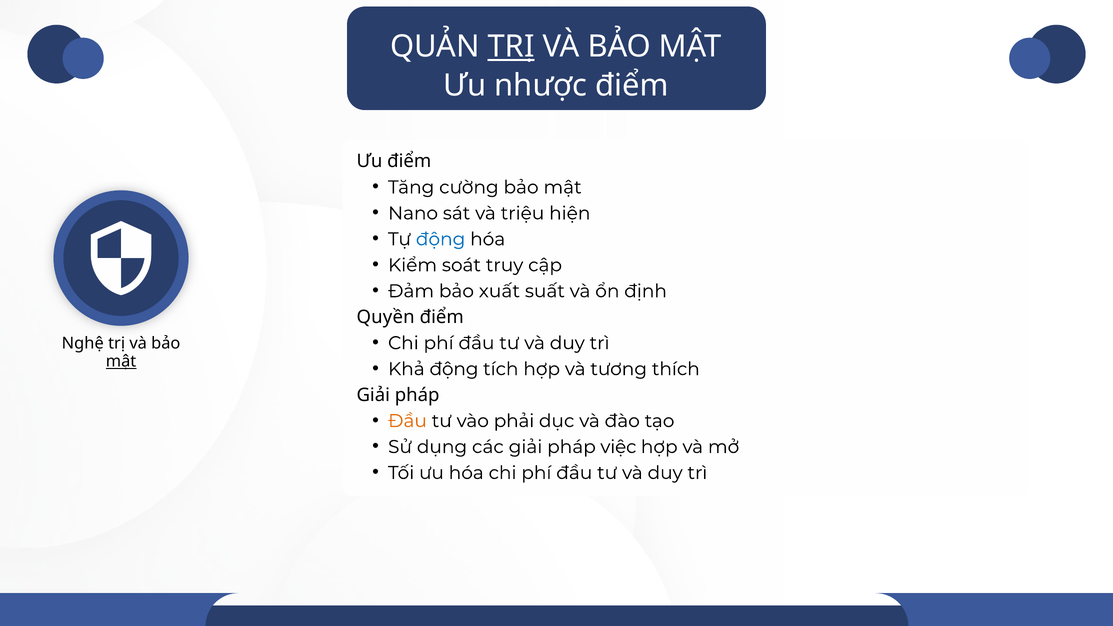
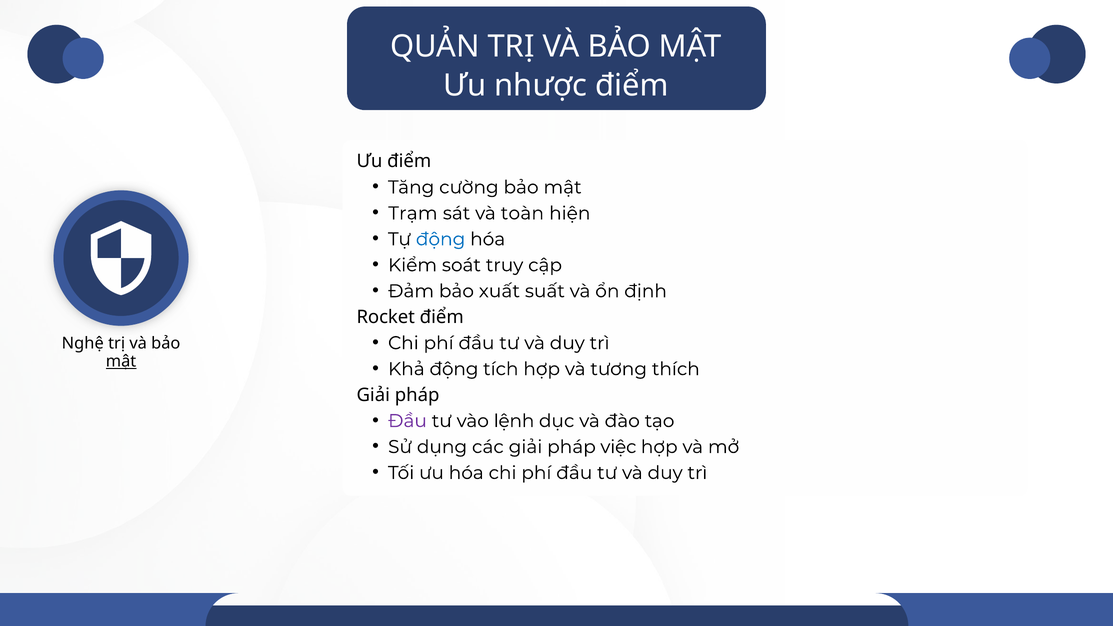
TRỊ at (511, 47) underline: present -> none
Nano: Nano -> Trạm
triệu: triệu -> toàn
Quyền: Quyền -> Rocket
Đầu at (407, 421) colour: orange -> purple
phải: phải -> lệnh
